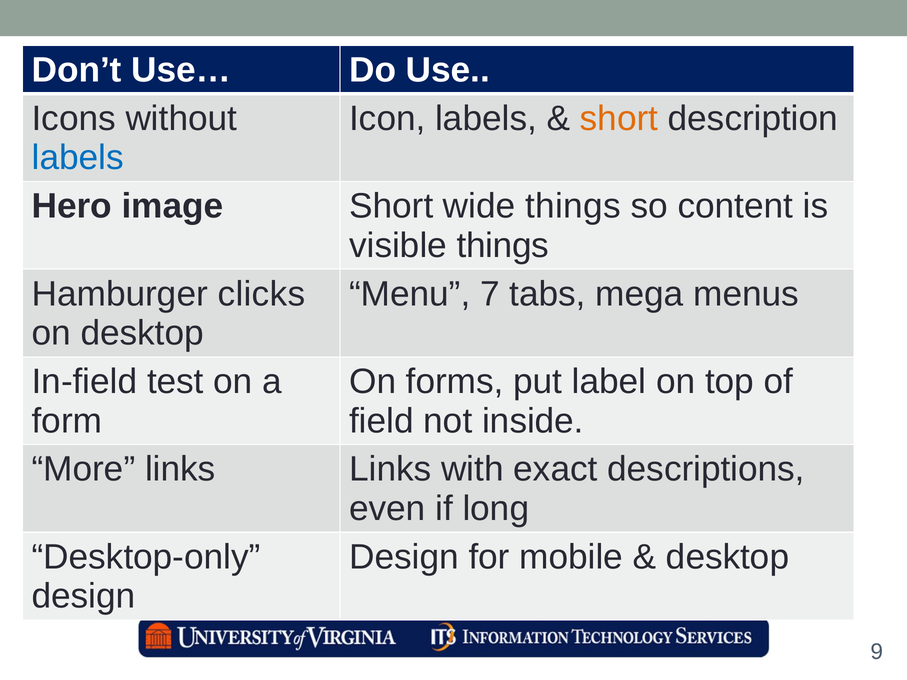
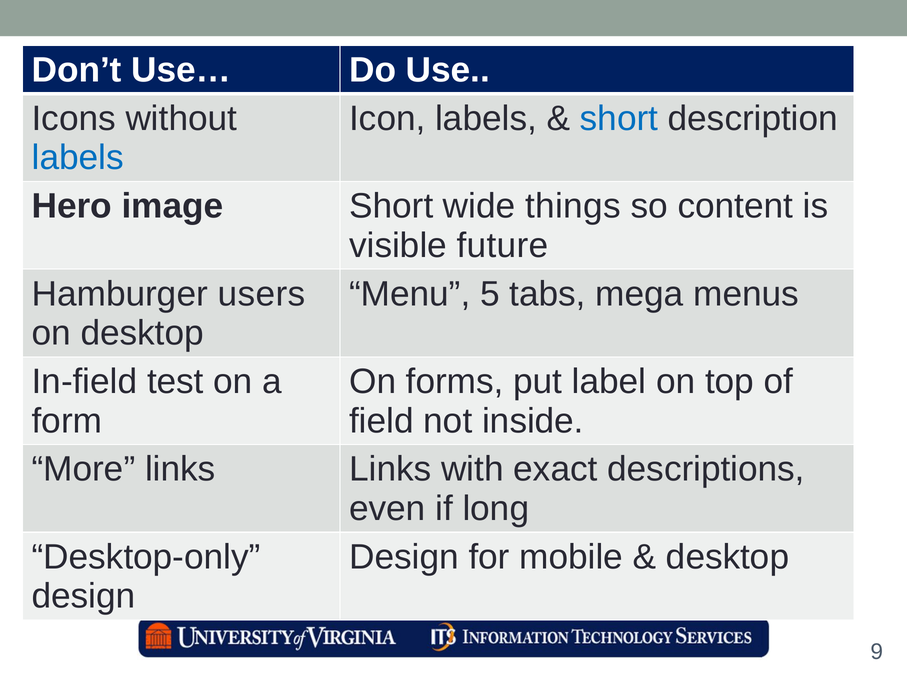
short at (619, 119) colour: orange -> blue
visible things: things -> future
clicks: clicks -> users
7: 7 -> 5
